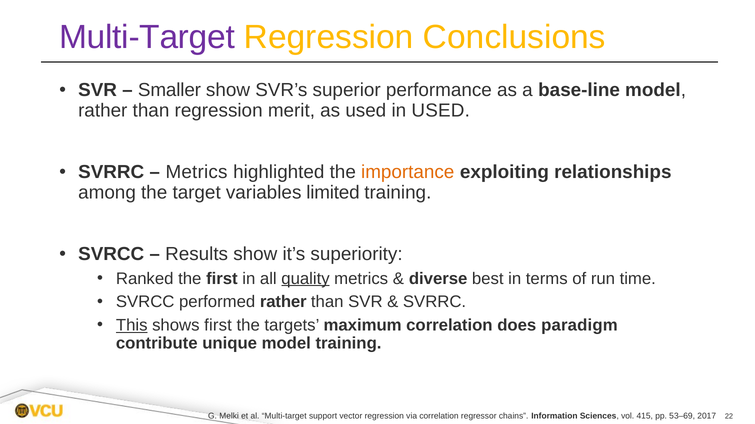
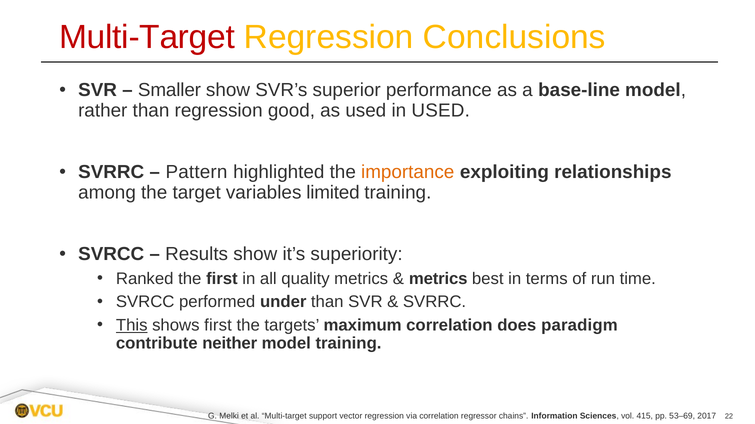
Multi-Target at (147, 37) colour: purple -> red
merit: merit -> good
Metrics at (196, 172): Metrics -> Pattern
quality underline: present -> none
diverse at (438, 279): diverse -> metrics
performed rather: rather -> under
unique: unique -> neither
